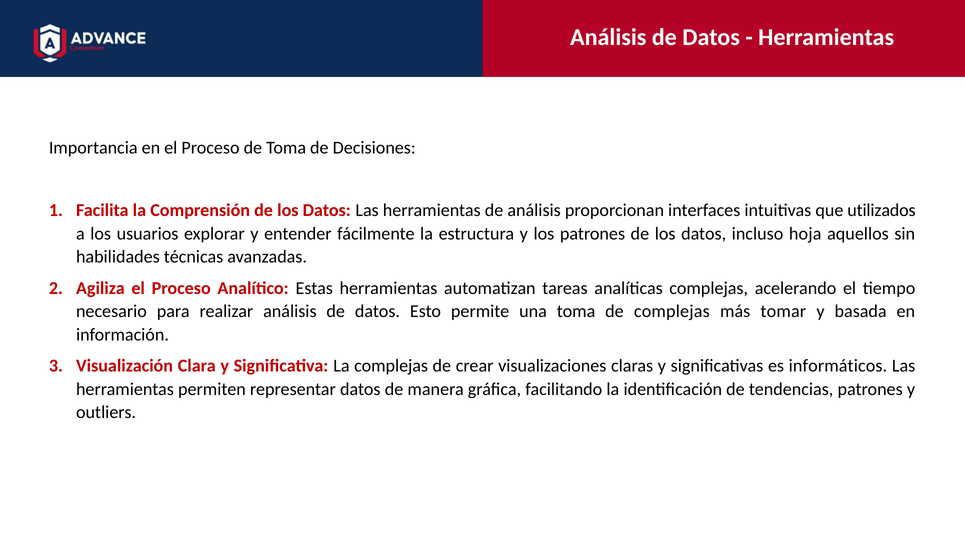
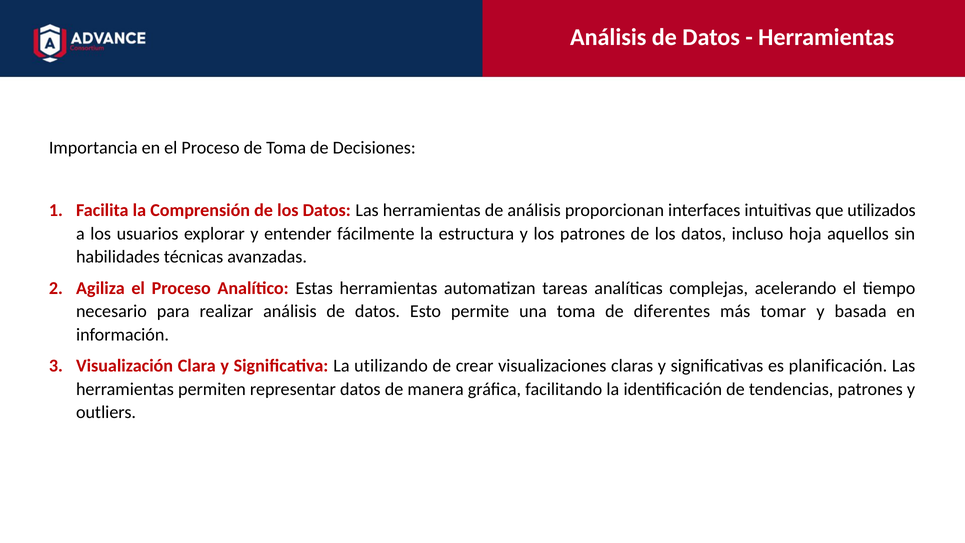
de complejas: complejas -> diferentes
La complejas: complejas -> utilizando
informáticos: informáticos -> planificación
